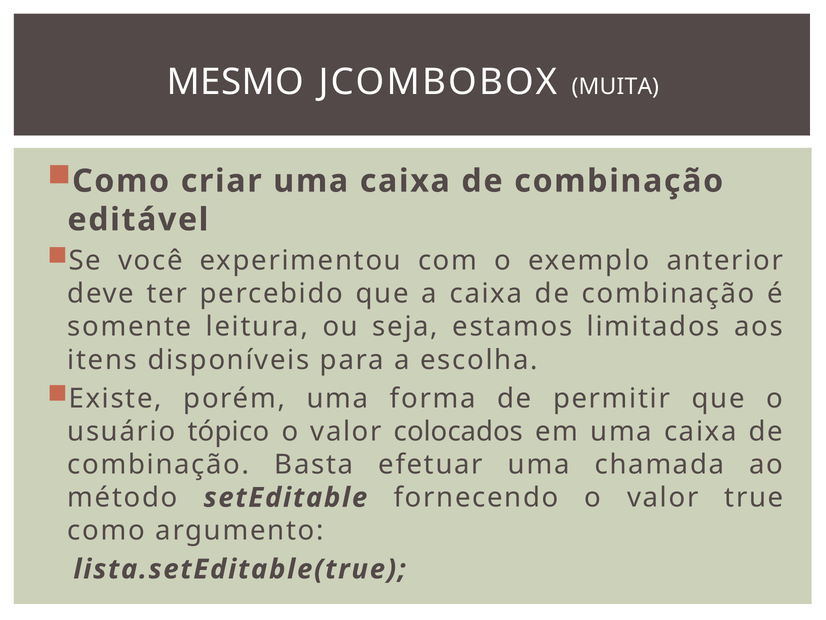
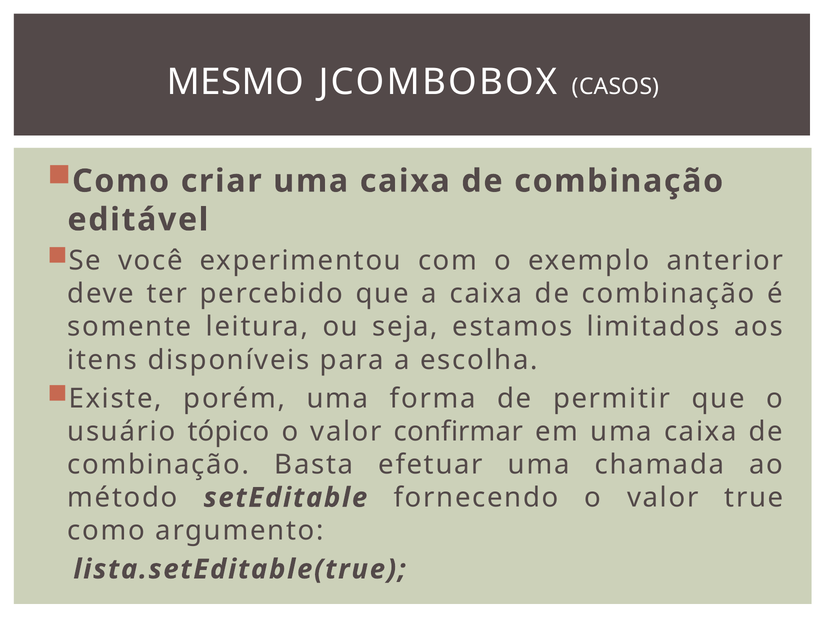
MUITA: MUITA -> CASOS
colocados: colocados -> confirmar
